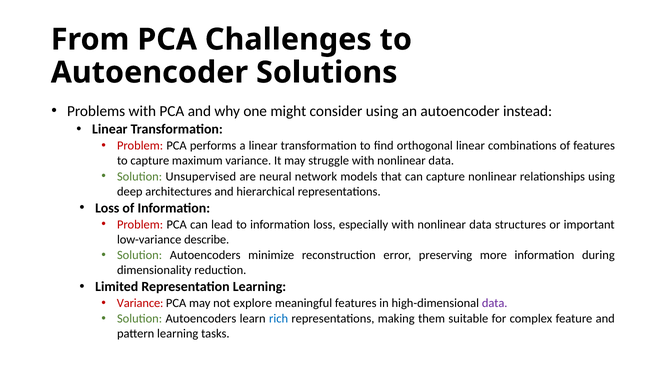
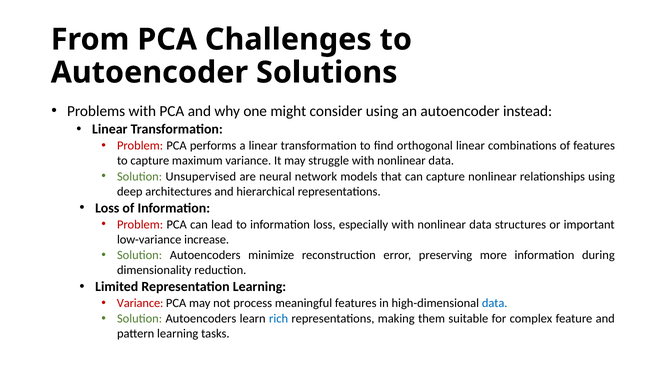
describe: describe -> increase
explore: explore -> process
data at (495, 303) colour: purple -> blue
